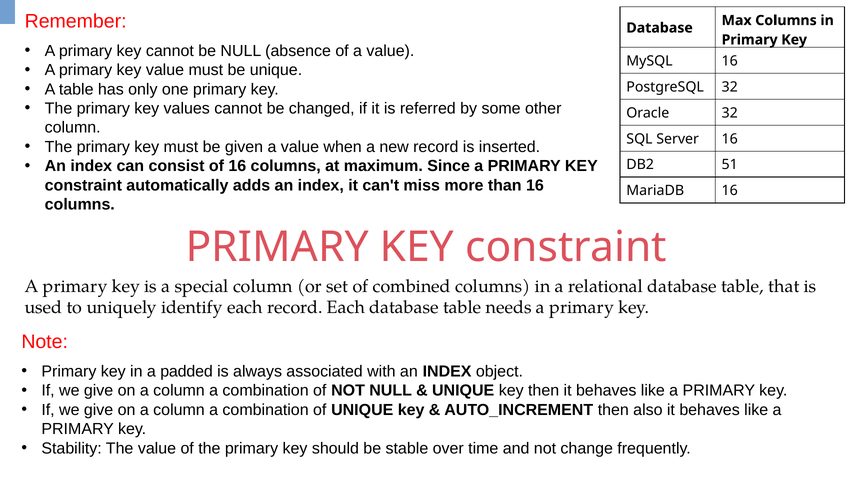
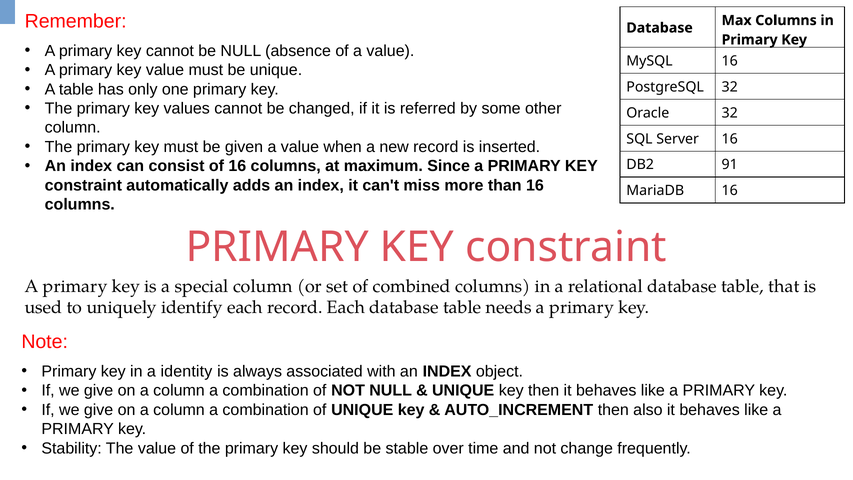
51: 51 -> 91
padded: padded -> identity
